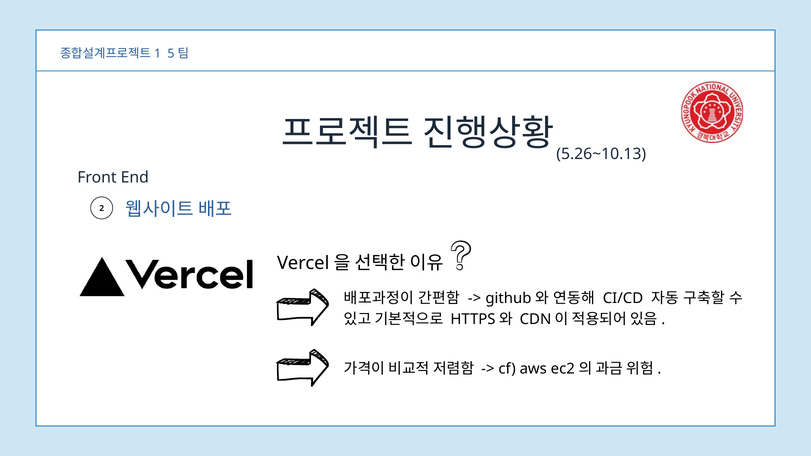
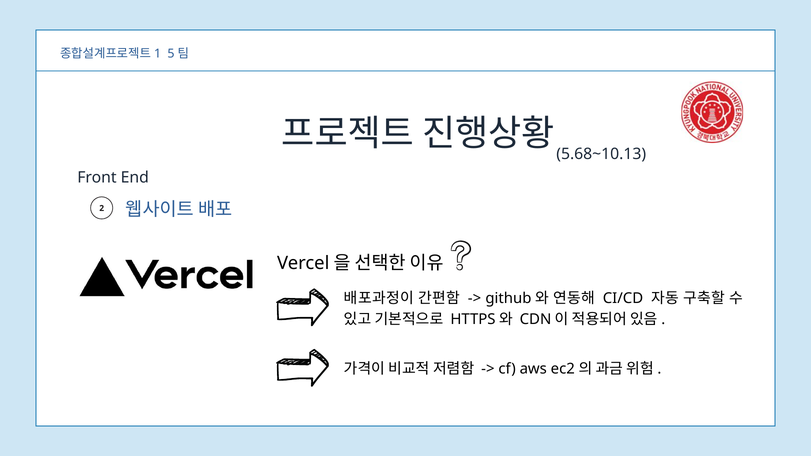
5.26~10.13: 5.26~10.13 -> 5.68~10.13
